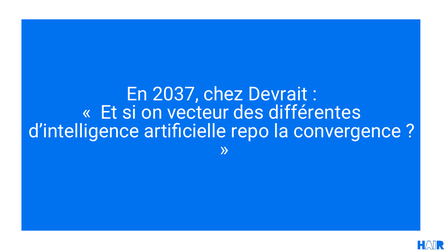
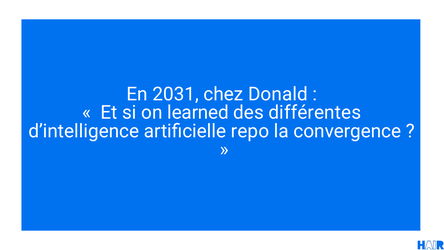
2037: 2037 -> 2031
Devrait: Devrait -> Donald
vecteur: vecteur -> learned
